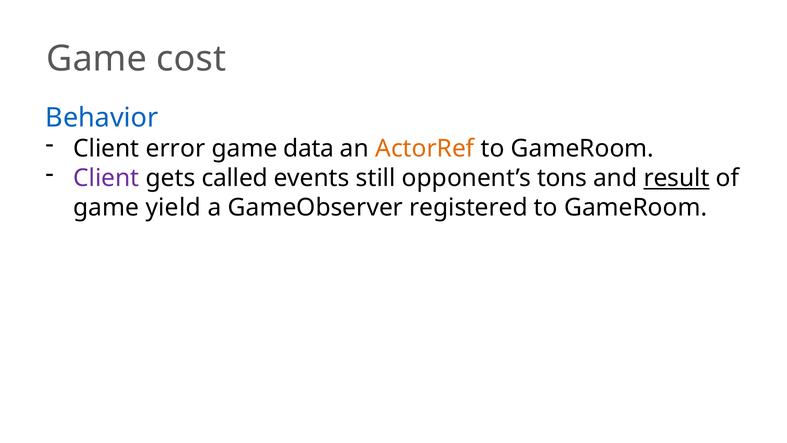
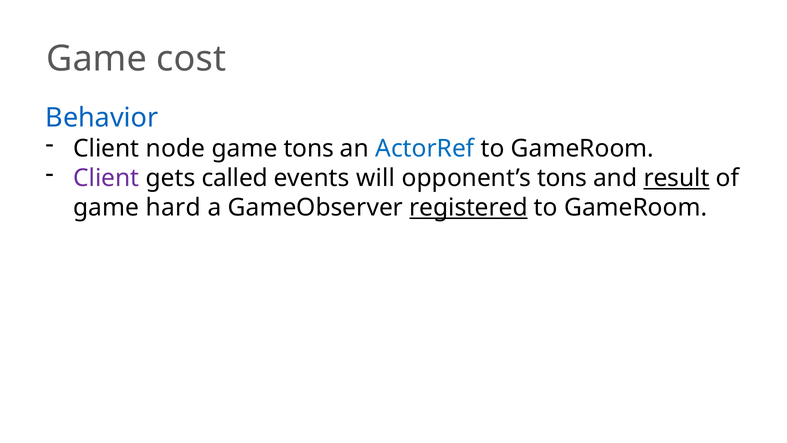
error: error -> node
game data: data -> tons
ActorRef colour: orange -> blue
still: still -> will
yield: yield -> hard
registered underline: none -> present
